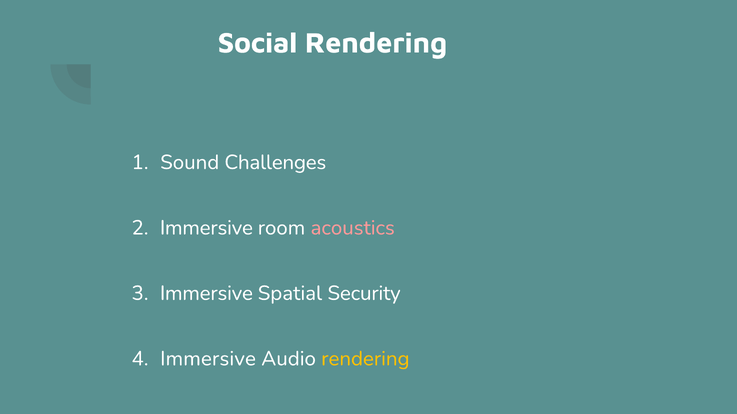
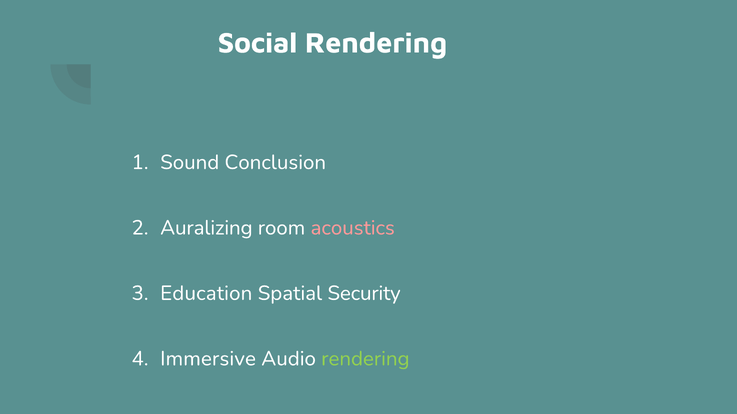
Challenges: Challenges -> Conclusion
Immersive at (206, 228): Immersive -> Auralizing
Immersive at (206, 294): Immersive -> Education
rendering at (365, 359) colour: yellow -> light green
